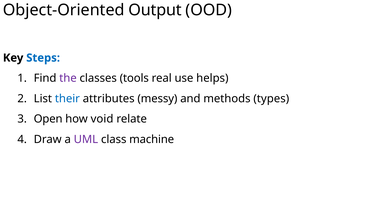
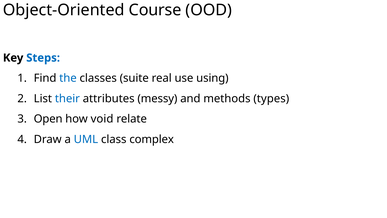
Output: Output -> Course
the colour: purple -> blue
tools: tools -> suite
helps: helps -> using
UML colour: purple -> blue
machine: machine -> complex
